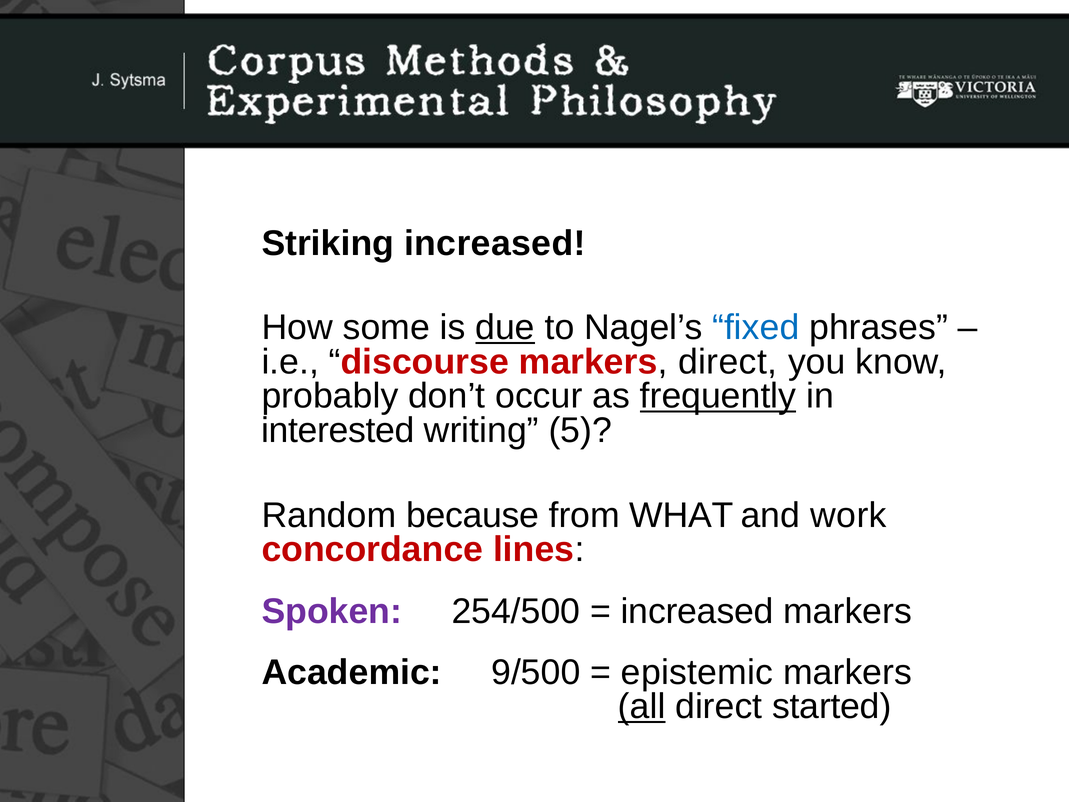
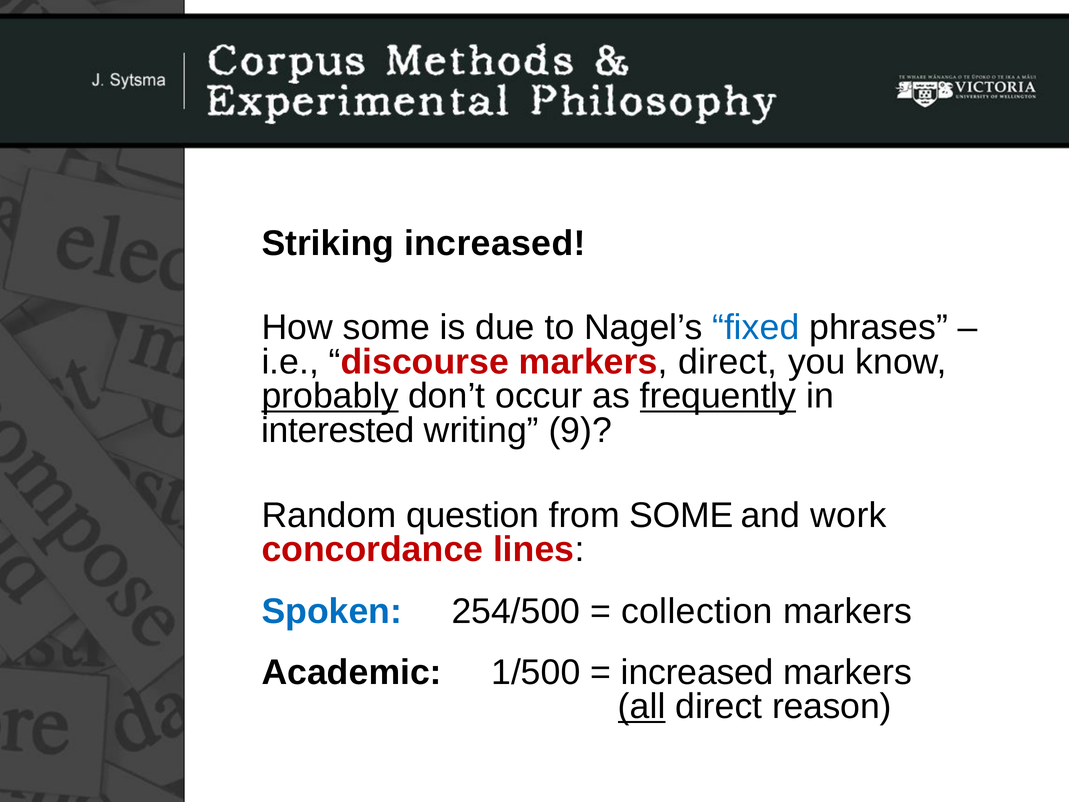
due underline: present -> none
probably underline: none -> present
5: 5 -> 9
because: because -> question
from WHAT: WHAT -> SOME
Spoken colour: purple -> blue
increased at (697, 611): increased -> collection
9/500: 9/500 -> 1/500
epistemic at (697, 672): epistemic -> increased
started: started -> reason
